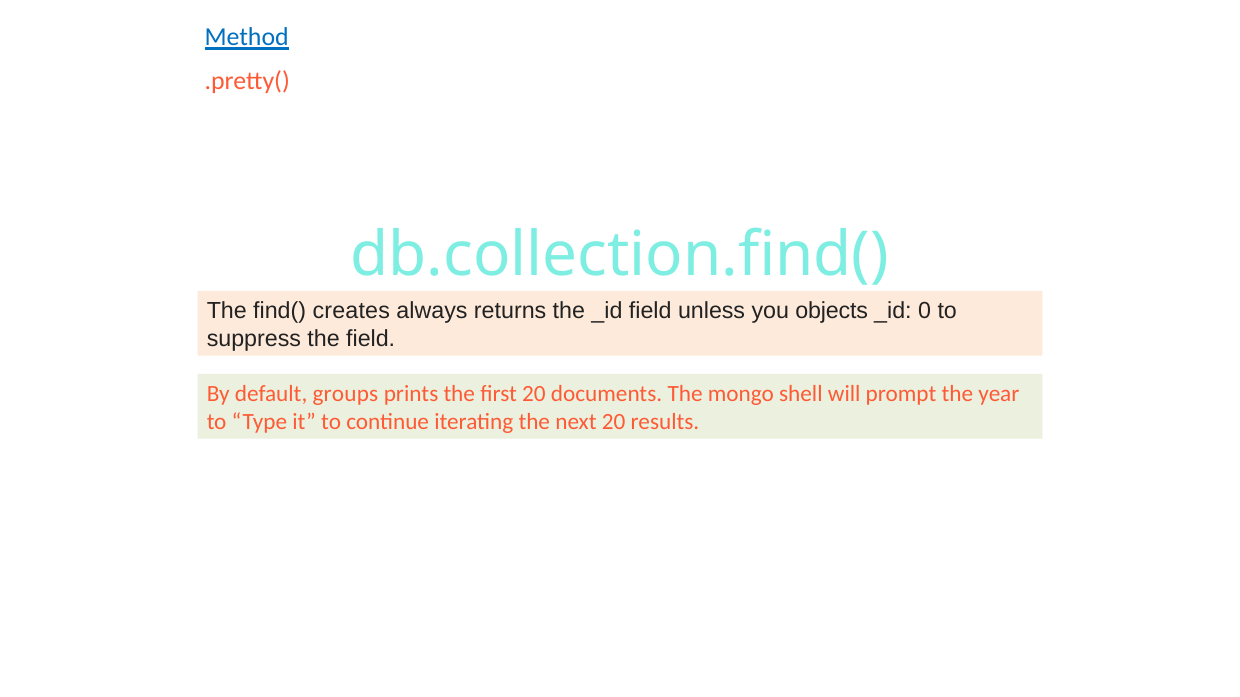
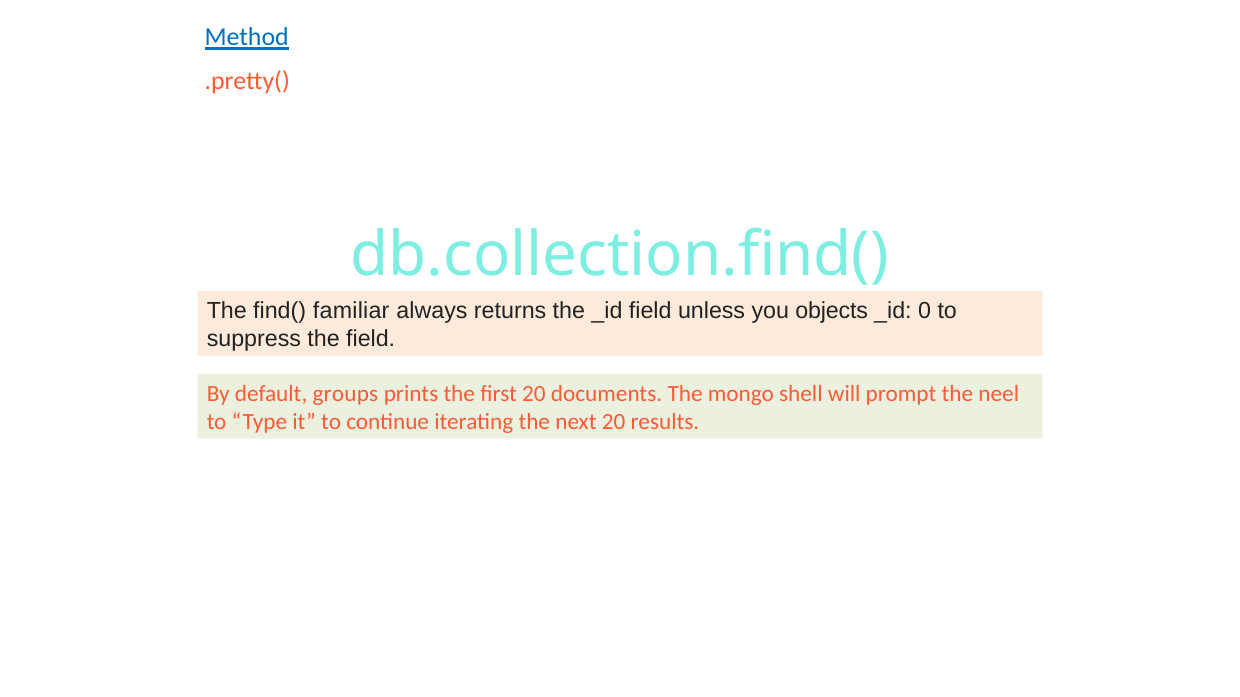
creates: creates -> familiar
year: year -> neel
